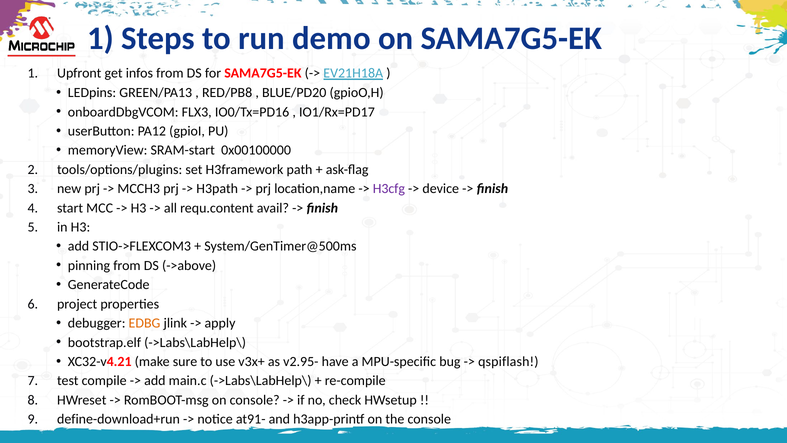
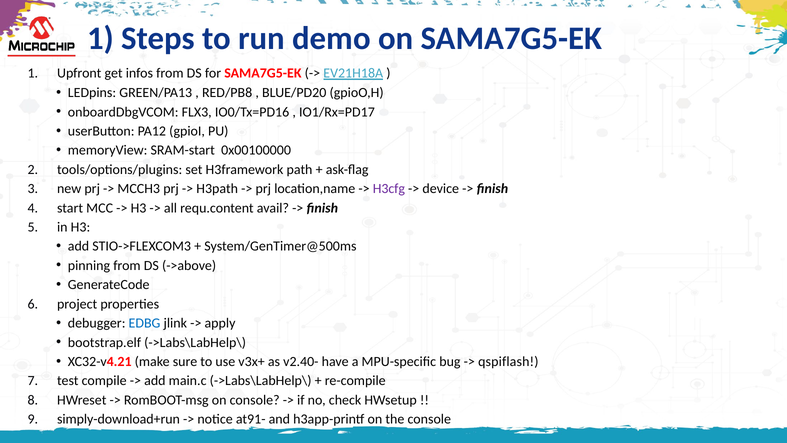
EDBG colour: orange -> blue
v2.95-: v2.95- -> v2.40-
define-download+run: define-download+run -> simply-download+run
